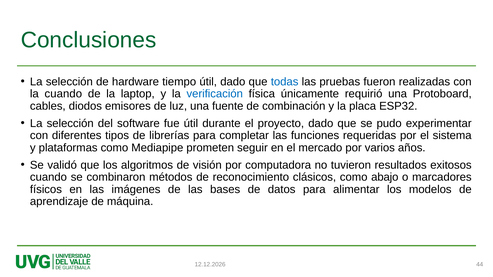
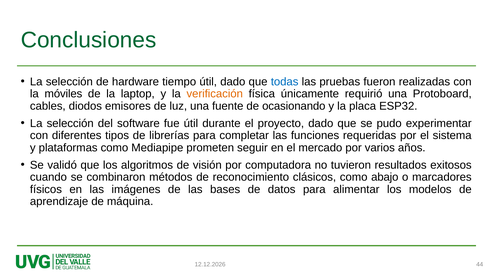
la cuando: cuando -> móviles
verificación colour: blue -> orange
combinación: combinación -> ocasionando
